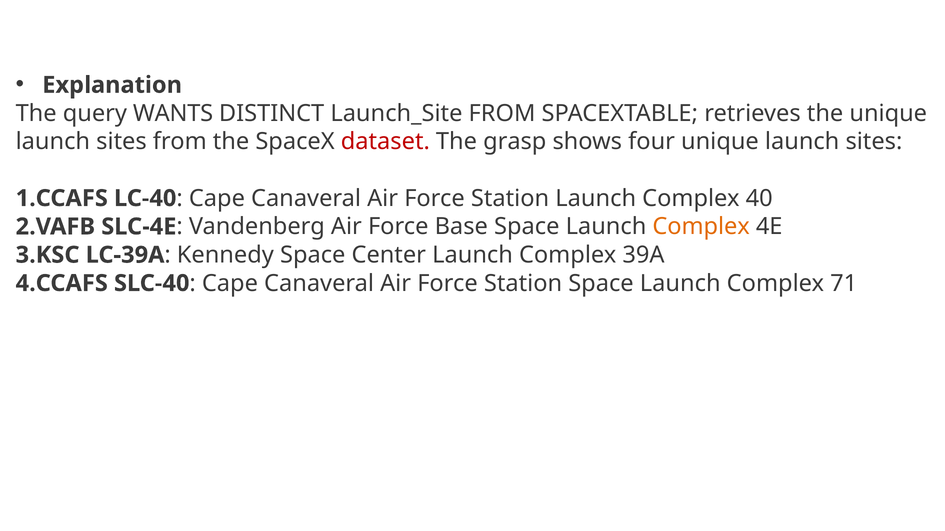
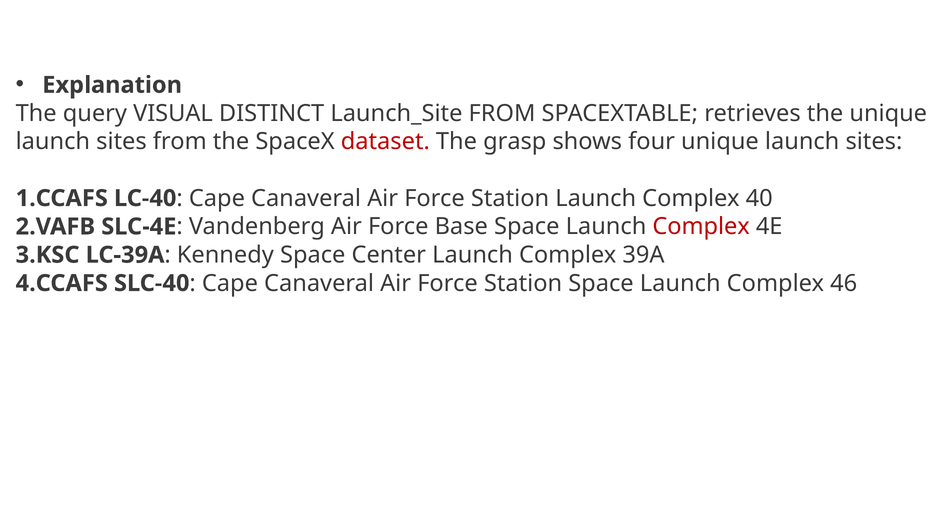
WANTS: WANTS -> VISUAL
Complex at (701, 227) colour: orange -> red
71: 71 -> 46
